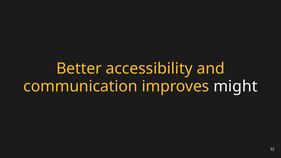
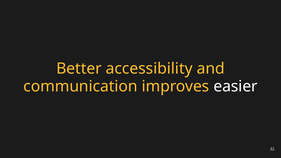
might: might -> easier
